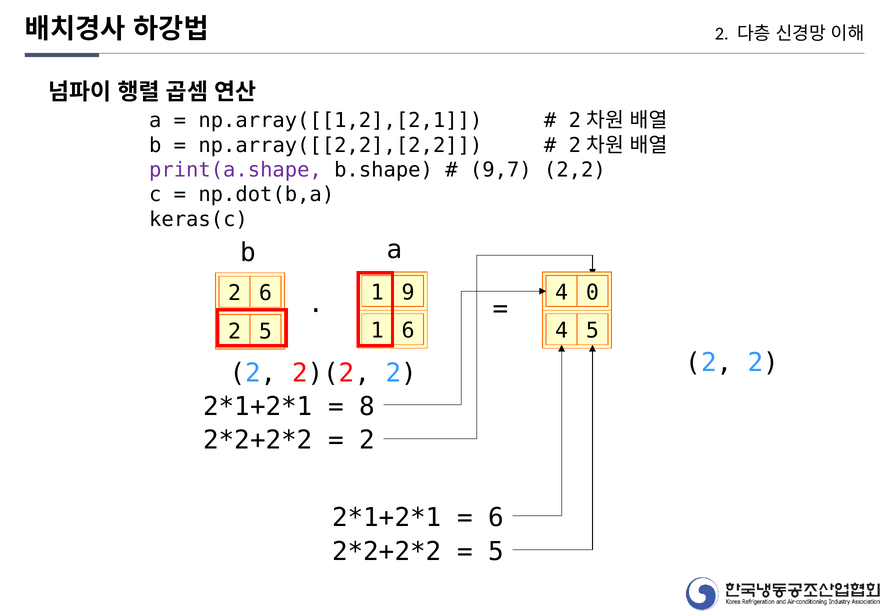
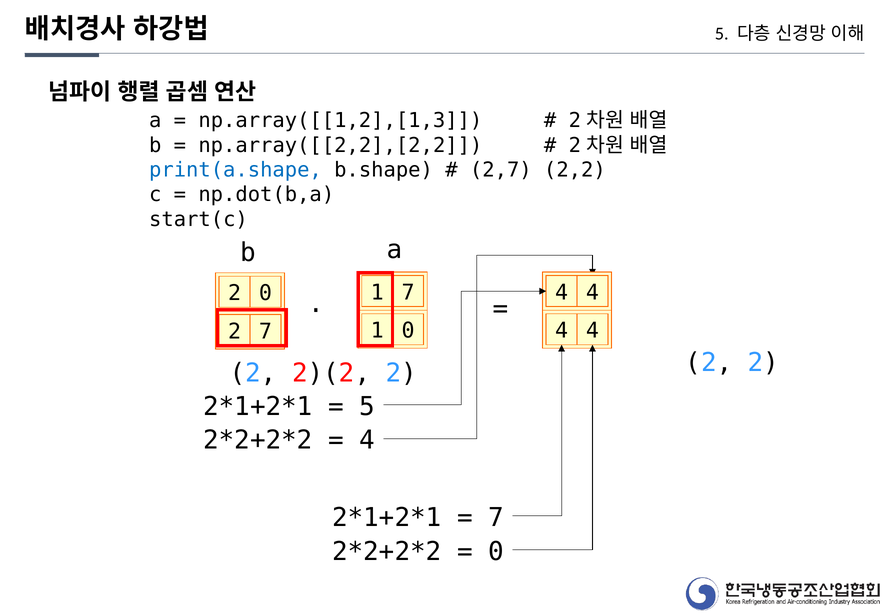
2 at (722, 34): 2 -> 5
np.array([[1,2],[2,1: np.array([[1,2],[2,1 -> np.array([[1,2],[1,3
print(a.shape colour: purple -> blue
9,7: 9,7 -> 2,7
keras(c: keras(c -> start(c
1 9: 9 -> 7
0 at (592, 292): 0 -> 4
2 6: 6 -> 0
1 6: 6 -> 0
5 at (592, 331): 5 -> 4
2 5: 5 -> 7
8 at (367, 406): 8 -> 5
2 at (367, 440): 2 -> 4
6 at (496, 517): 6 -> 7
5 at (496, 551): 5 -> 0
